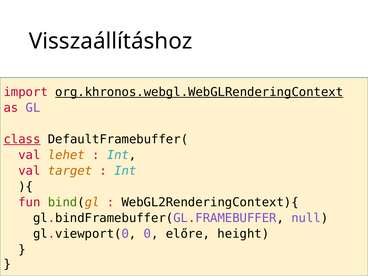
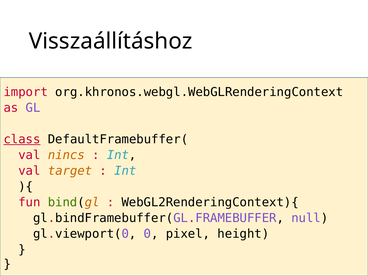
org.khronos.webgl.WebGLRenderingContext underline: present -> none
lehet: lehet -> nincs
előre: előre -> pixel
